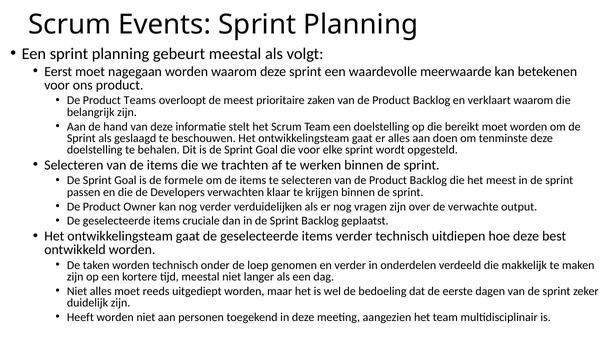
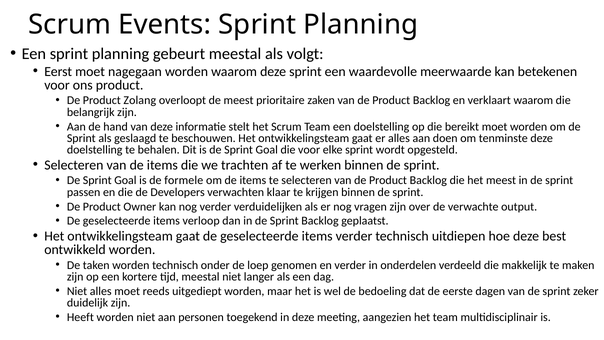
Teams: Teams -> Zolang
cruciale: cruciale -> verloop
